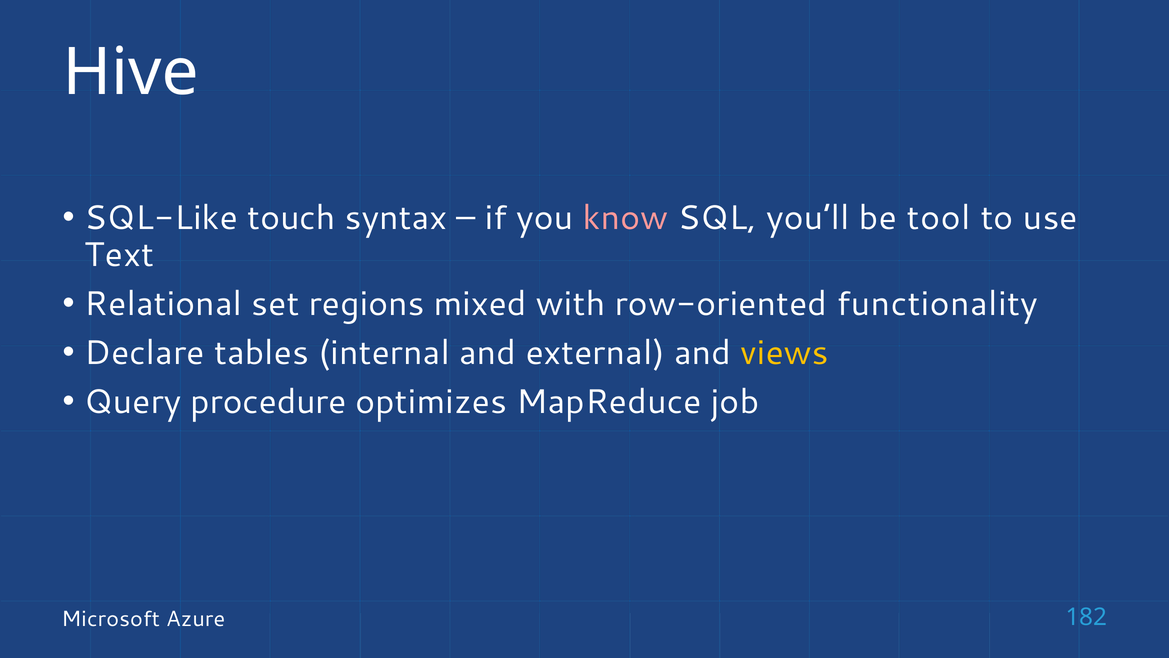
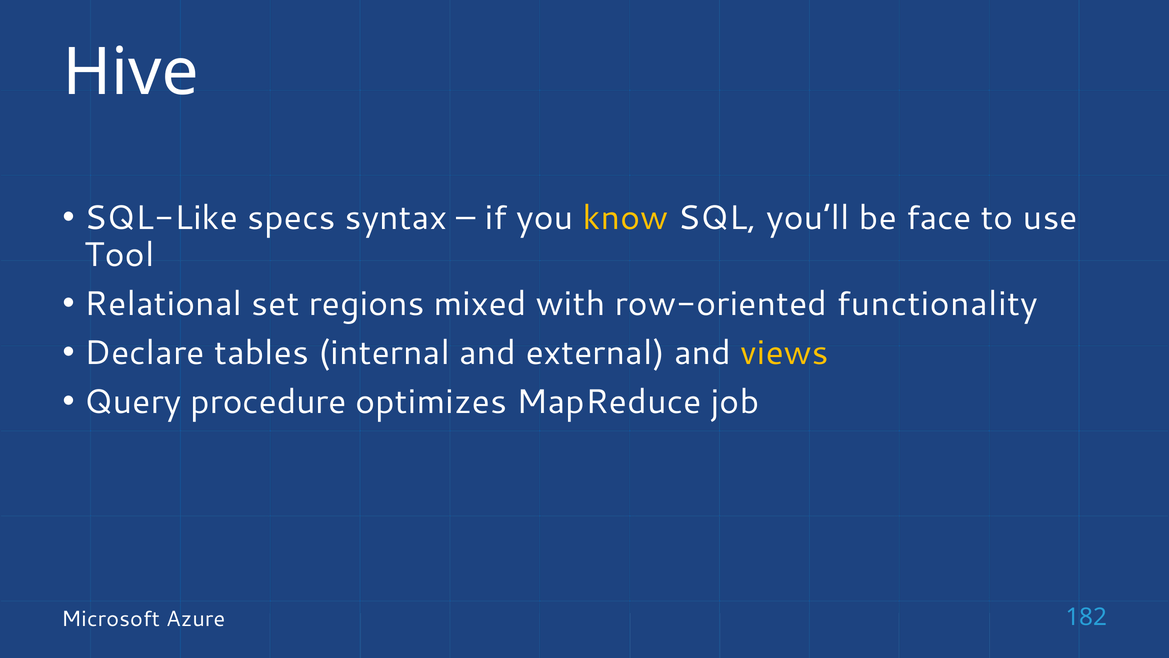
touch: touch -> specs
know colour: pink -> yellow
tool: tool -> face
Text: Text -> Tool
